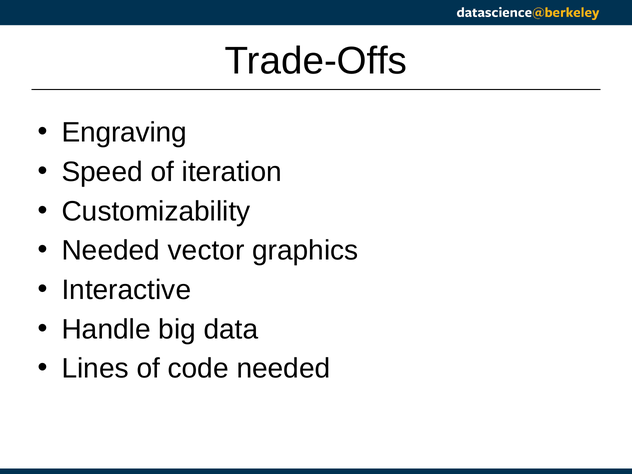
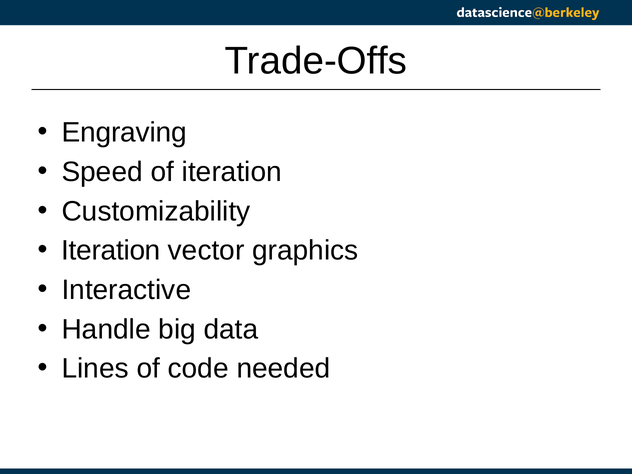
Needed at (111, 251): Needed -> Iteration
